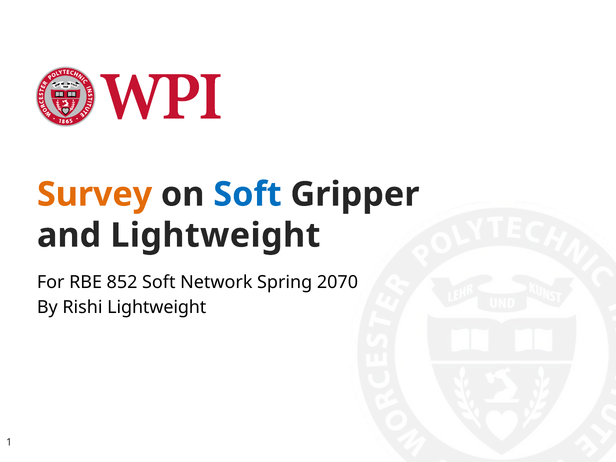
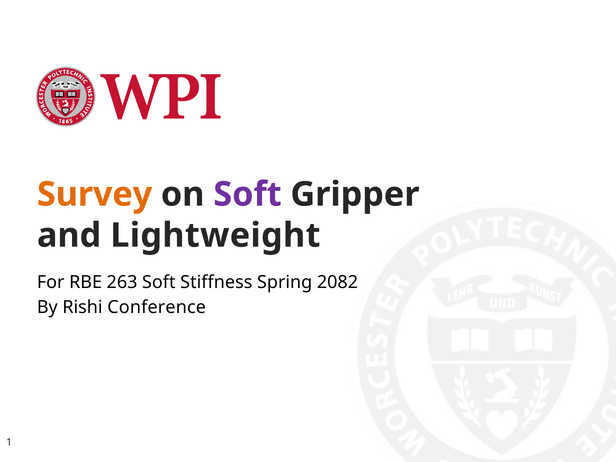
Soft at (247, 194) colour: blue -> purple
852: 852 -> 263
Network: Network -> Stiffness
2070: 2070 -> 2082
Rishi Lightweight: Lightweight -> Conference
